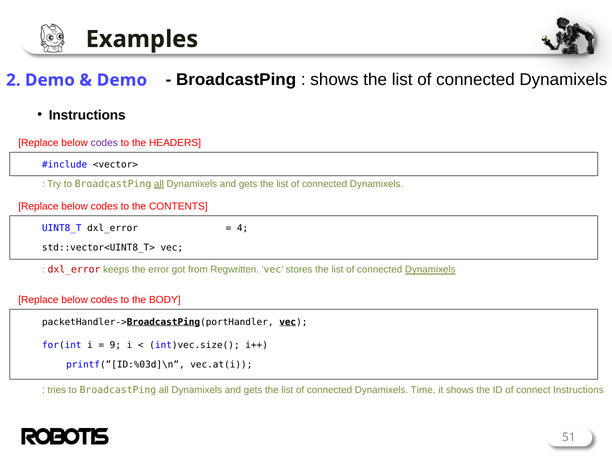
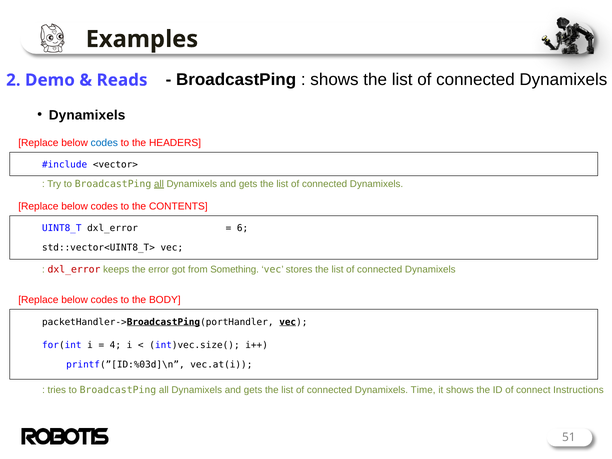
Demo at (122, 80): Demo -> Reads
Instructions at (87, 115): Instructions -> Dynamixels
codes at (104, 143) colour: purple -> blue
4: 4 -> 6
Regwritten: Regwritten -> Something
Dynamixels at (430, 270) underline: present -> none
9: 9 -> 4
